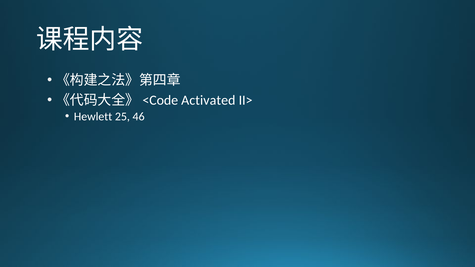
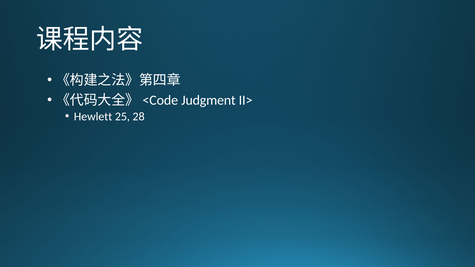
Activated: Activated -> Judgment
46: 46 -> 28
